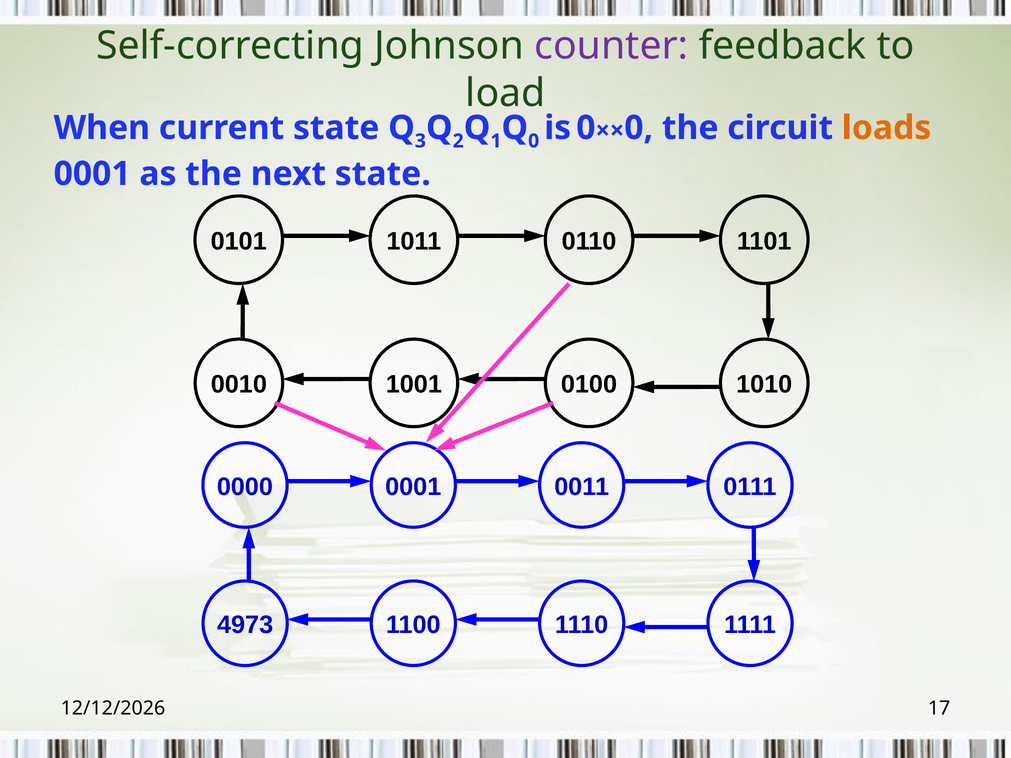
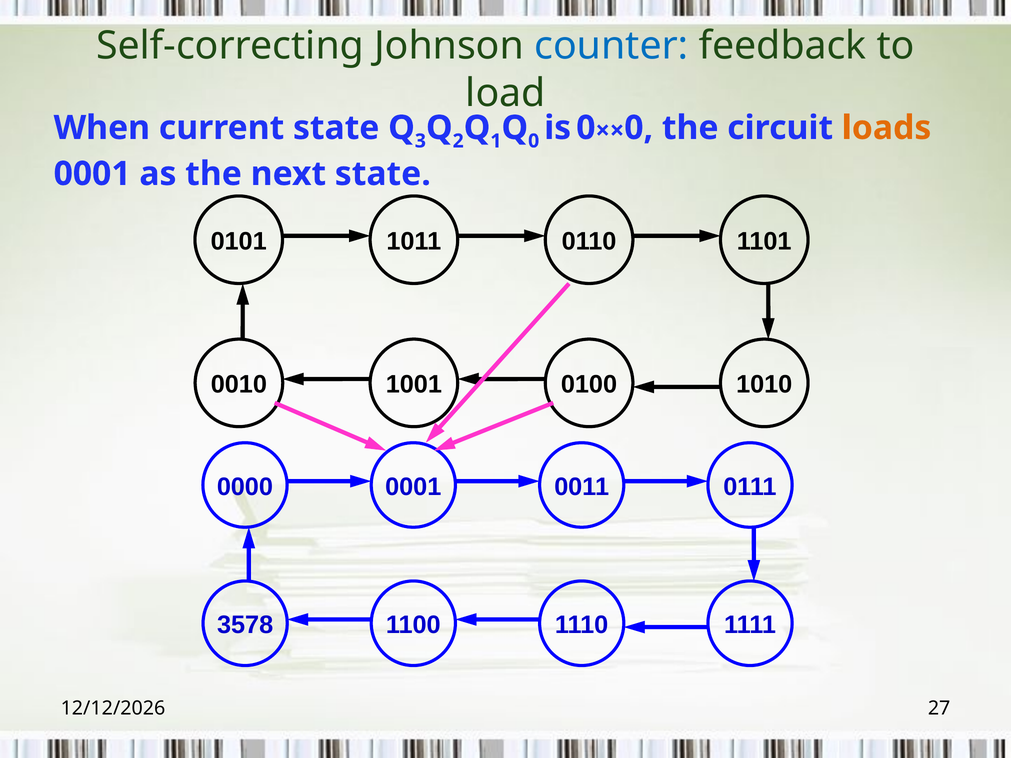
counter colour: purple -> blue
4973: 4973 -> 3578
17: 17 -> 27
